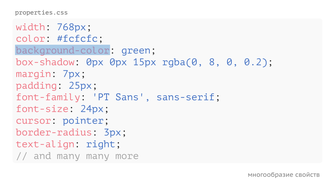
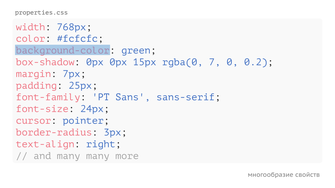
8: 8 -> 7
